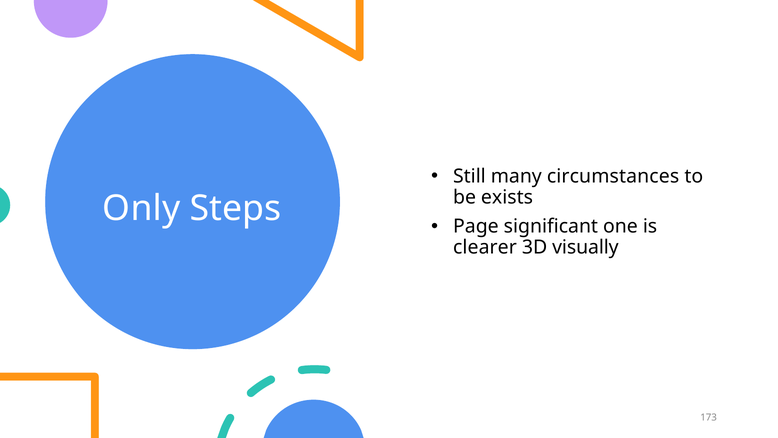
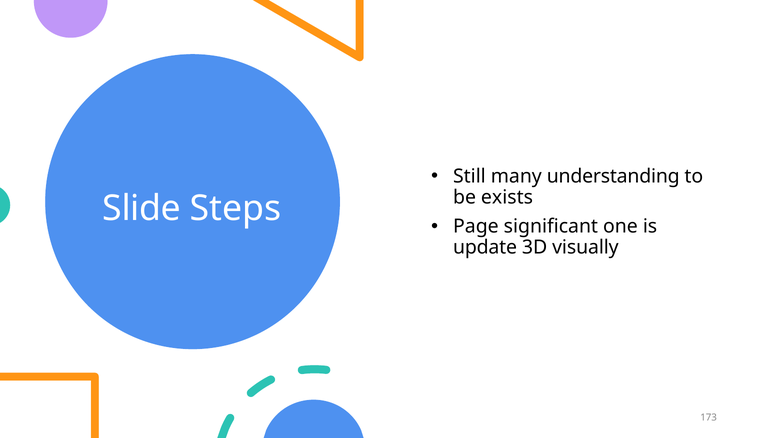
circumstances: circumstances -> understanding
Only: Only -> Slide
clearer: clearer -> update
